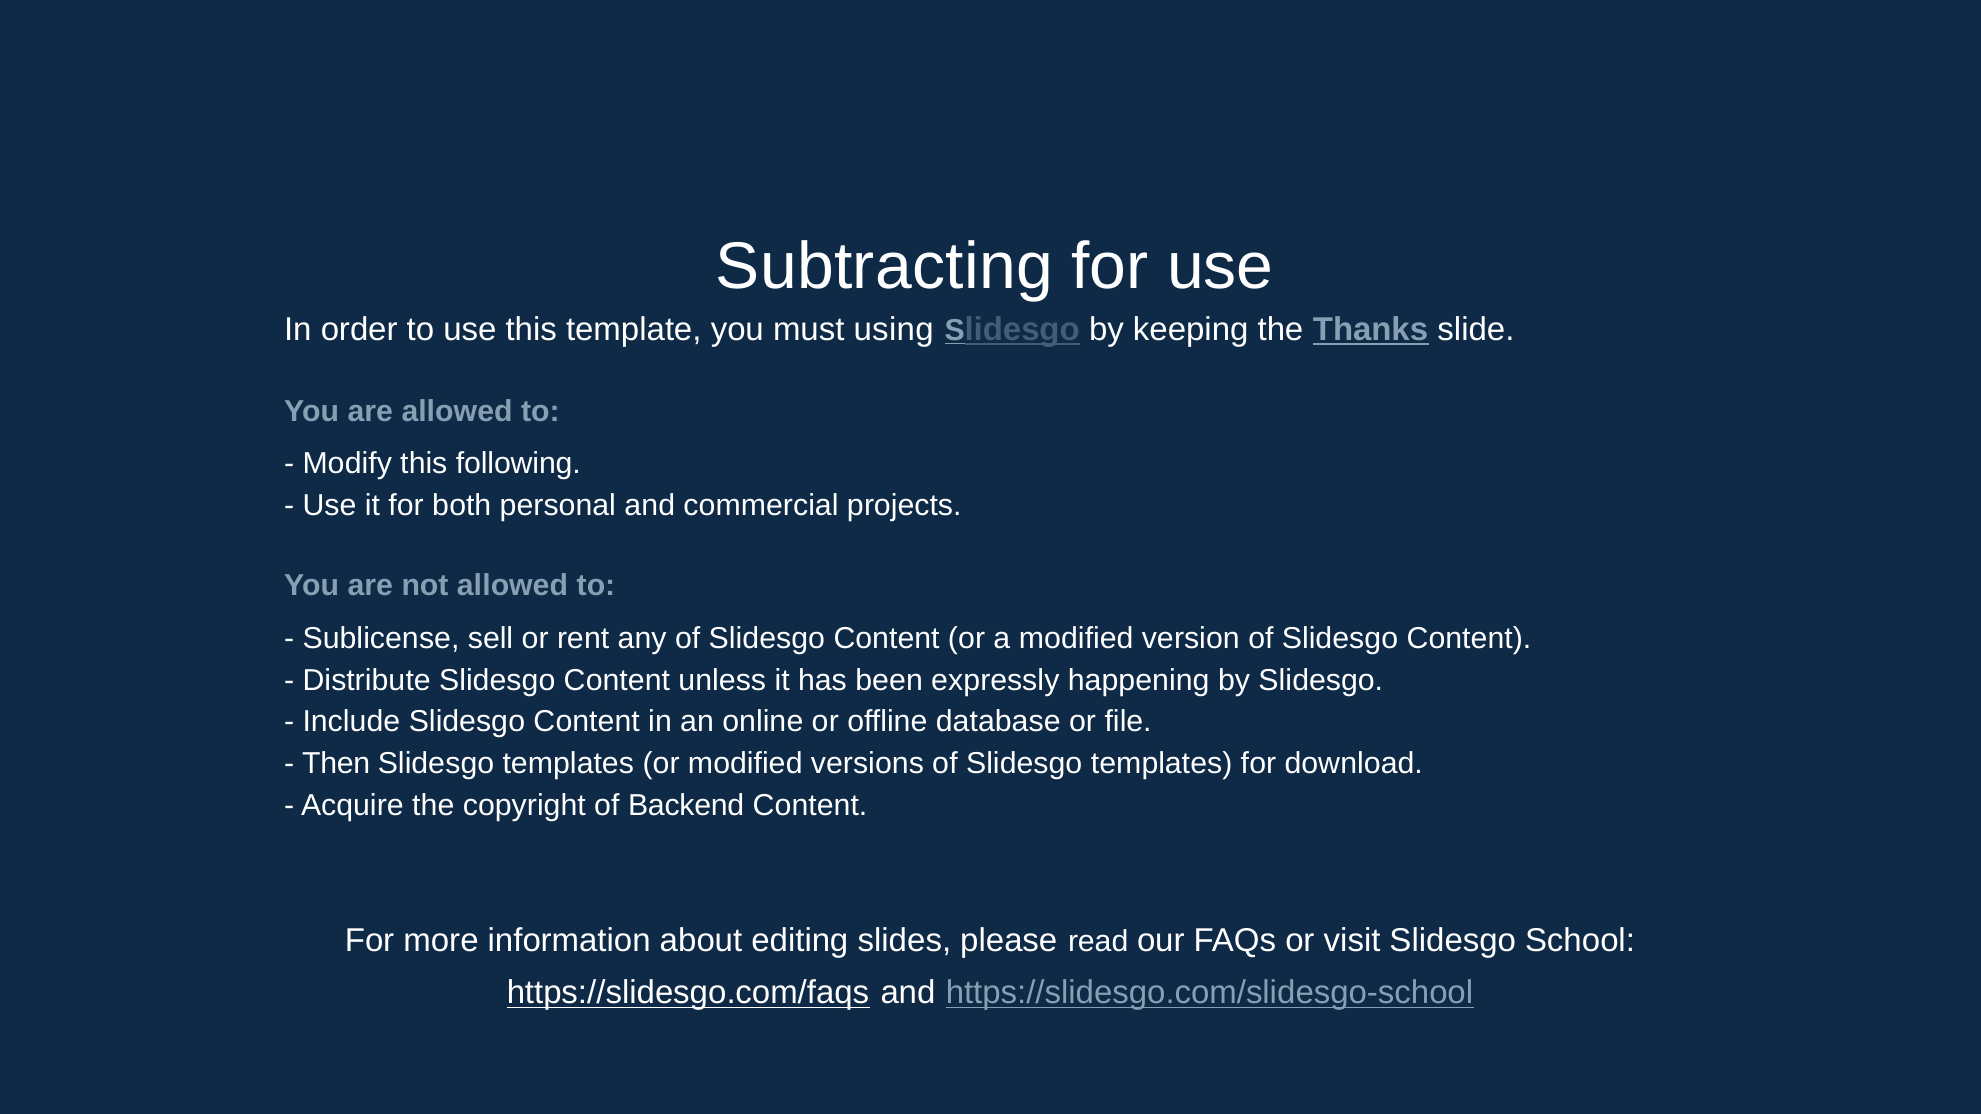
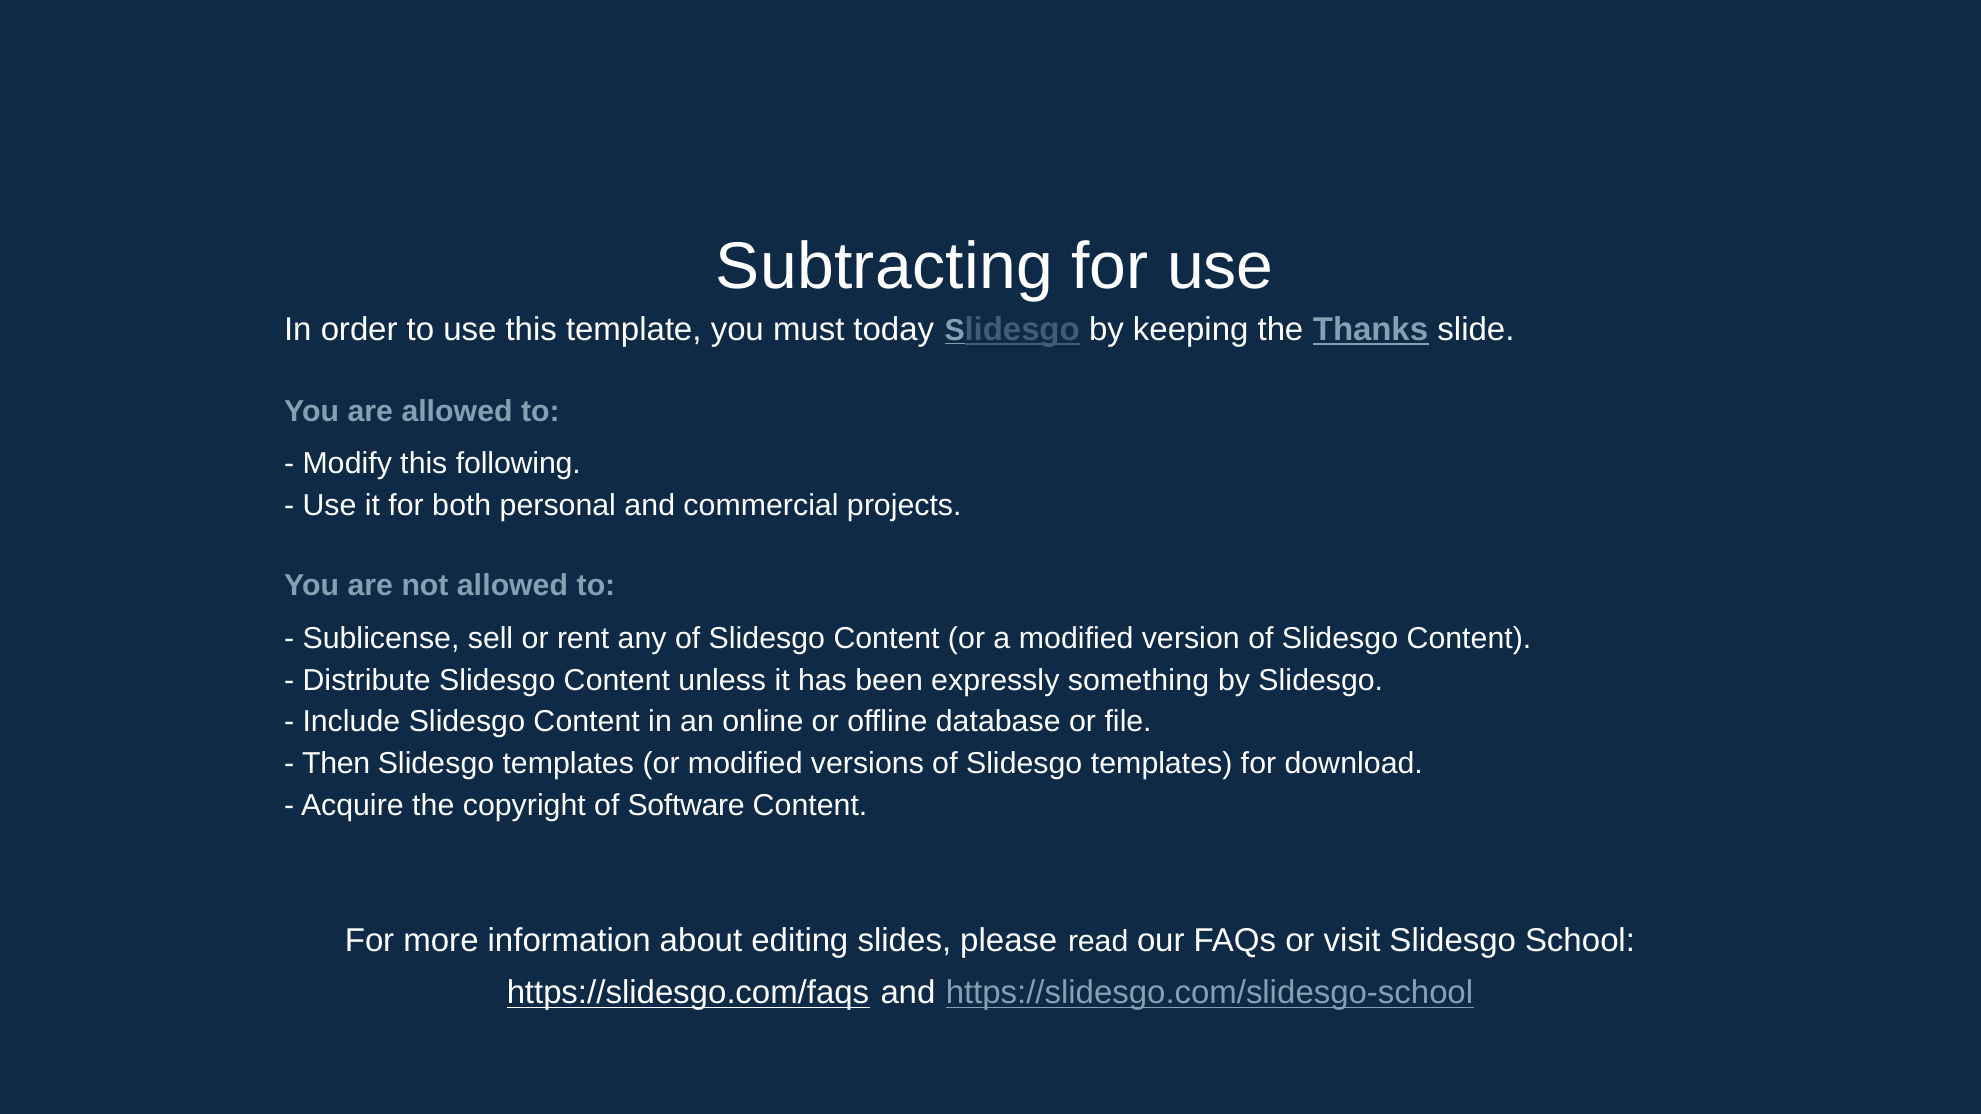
using: using -> today
happening: happening -> something
Backend: Backend -> Software
